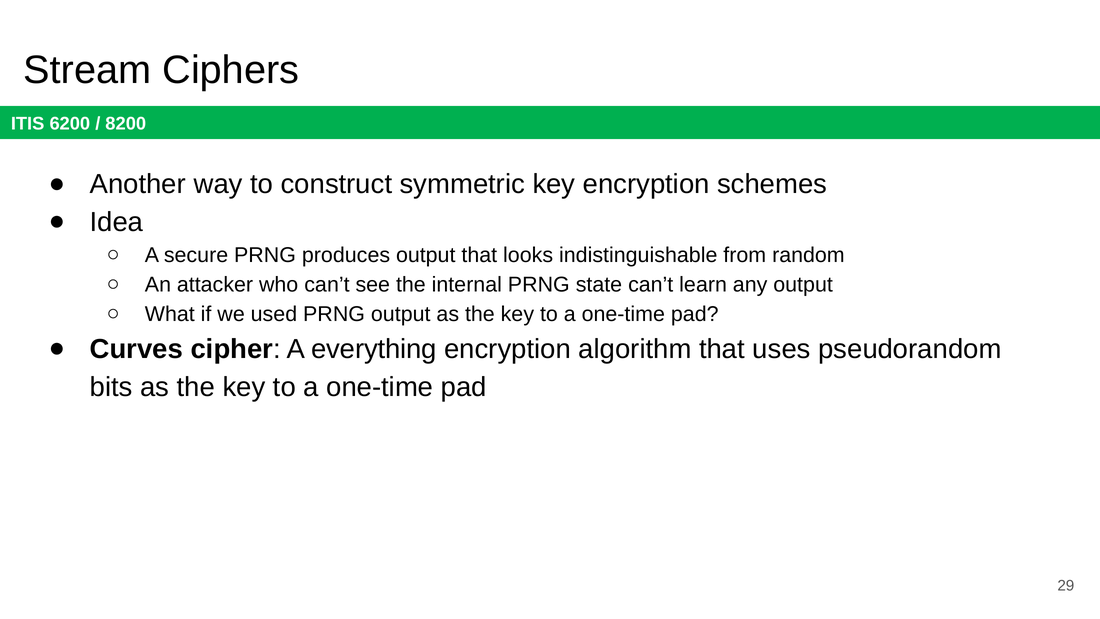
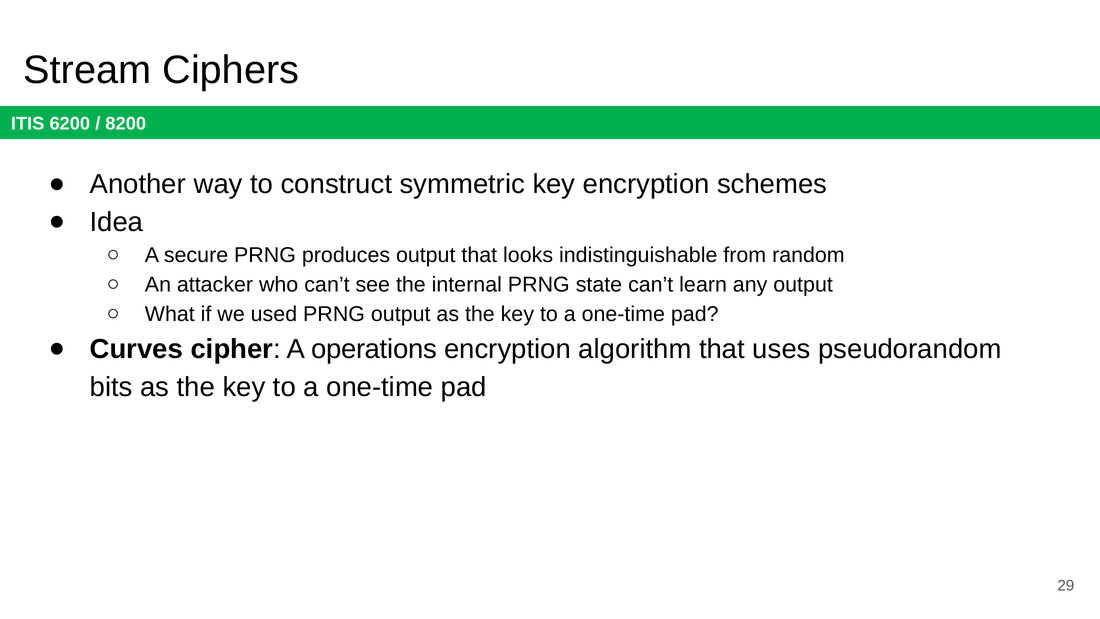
everything: everything -> operations
